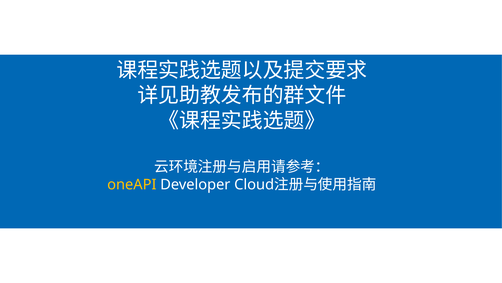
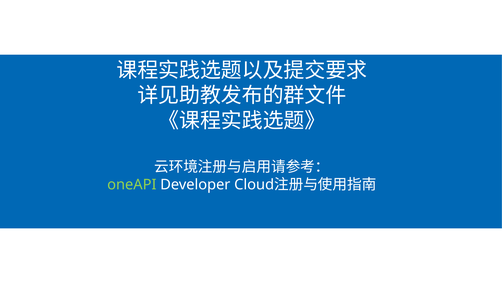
oneAPI colour: yellow -> light green
